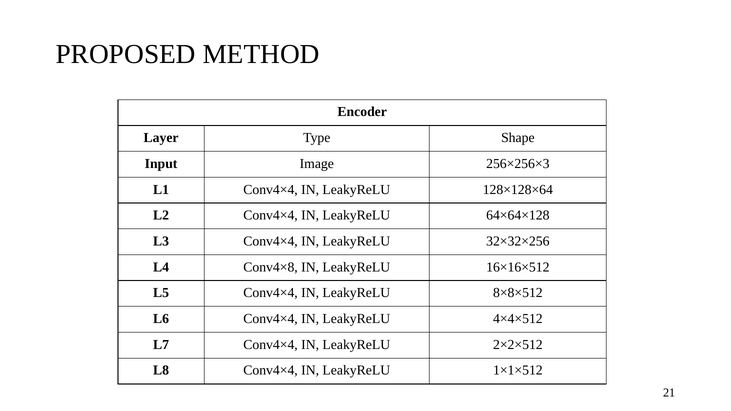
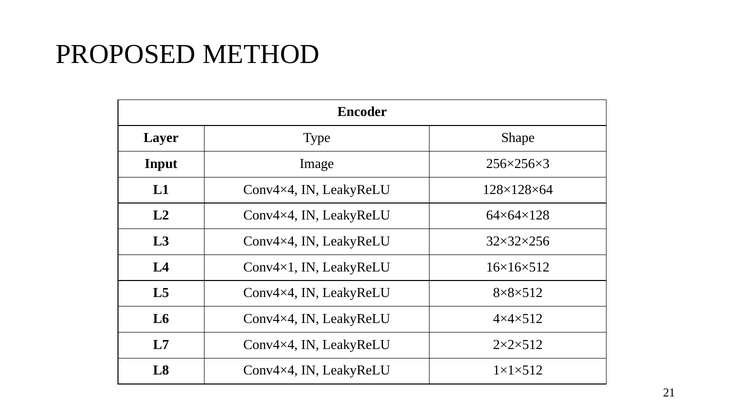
Conv4×8: Conv4×8 -> Conv4×1
